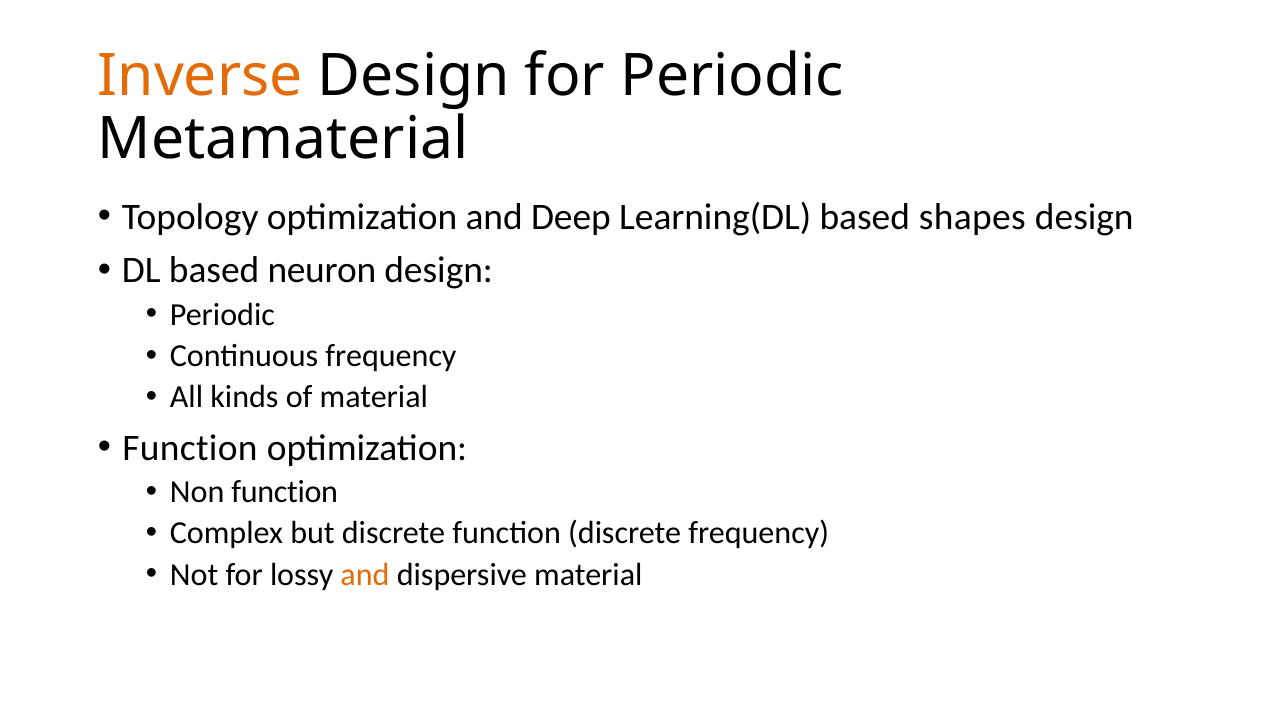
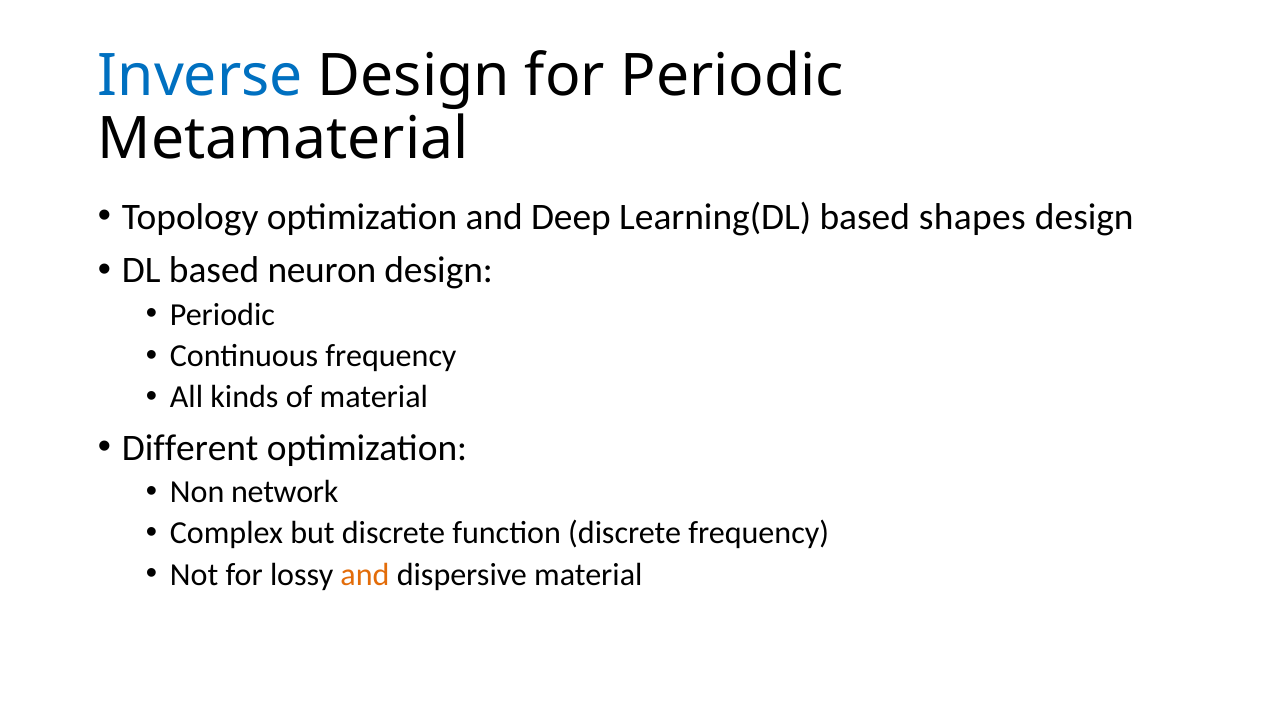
Inverse colour: orange -> blue
Function at (190, 448): Function -> Different
Non function: function -> network
